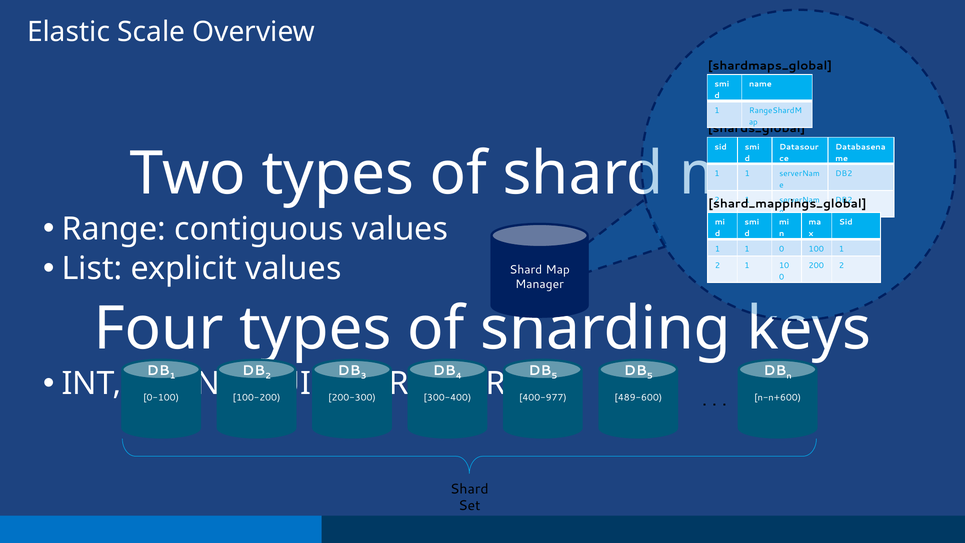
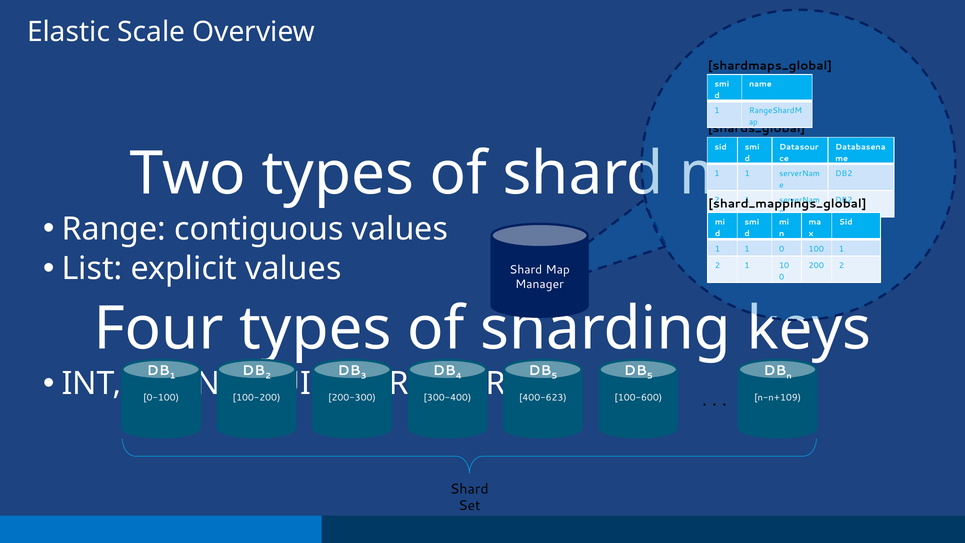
400-977: 400-977 -> 400-623
489-600: 489-600 -> 100-600
n-n+600: n-n+600 -> n-n+109
